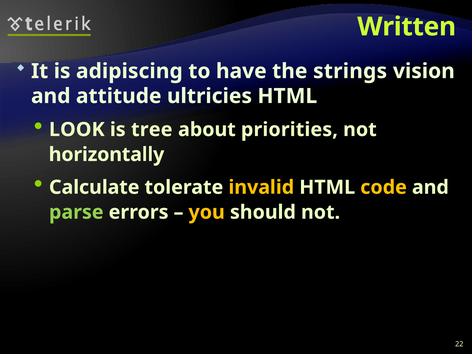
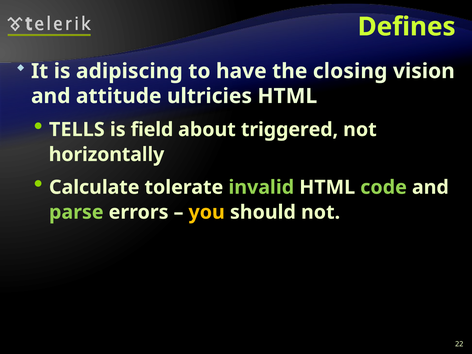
Written: Written -> Defines
strings: strings -> closing
LOOK: LOOK -> TELLS
tree: tree -> field
priorities: priorities -> triggered
invalid colour: yellow -> light green
code colour: yellow -> light green
